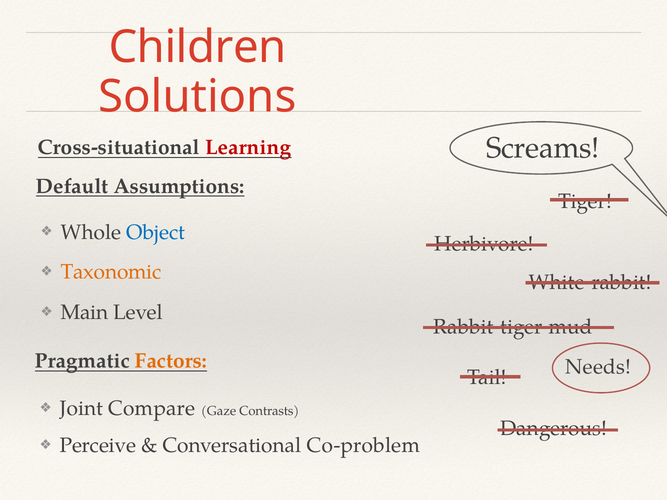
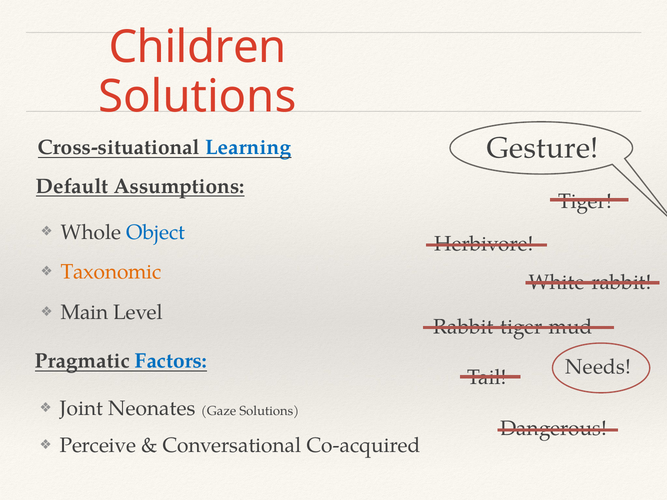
Screams: Screams -> Gesture
Learning colour: red -> blue
Factors colour: orange -> blue
Compare: Compare -> Neonates
Gaze Contrasts: Contrasts -> Solutions
Co-problem: Co-problem -> Co-acquired
